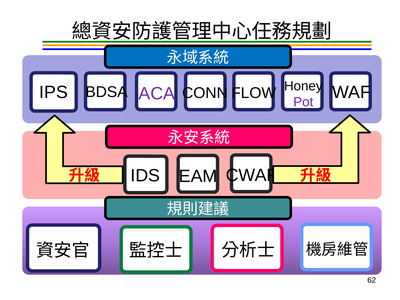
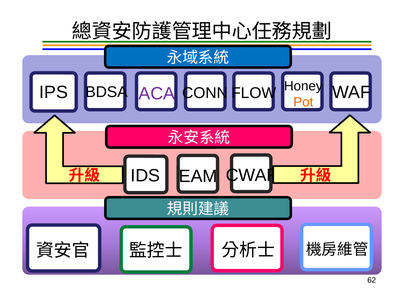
Pot colour: purple -> orange
